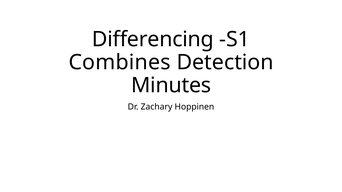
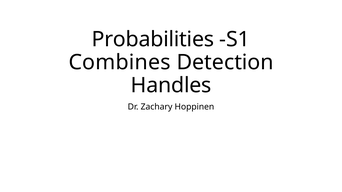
Differencing: Differencing -> Probabilities
Minutes: Minutes -> Handles
